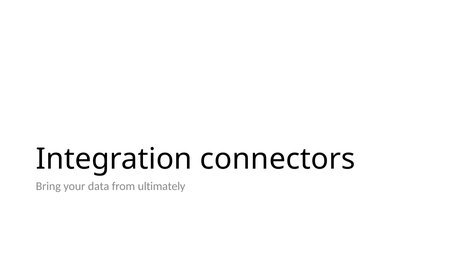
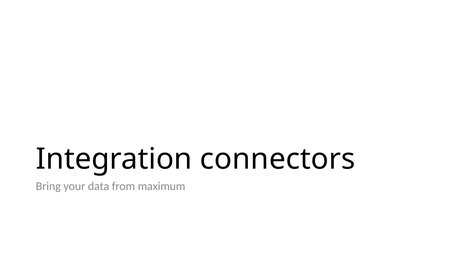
ultimately: ultimately -> maximum
